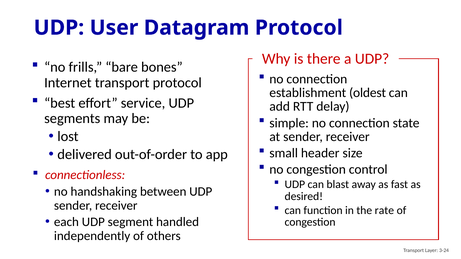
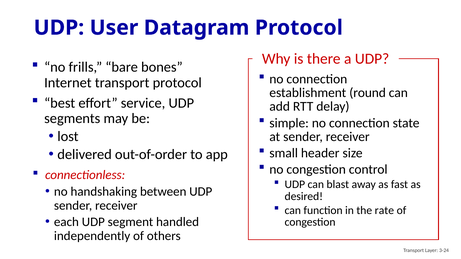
oldest: oldest -> round
